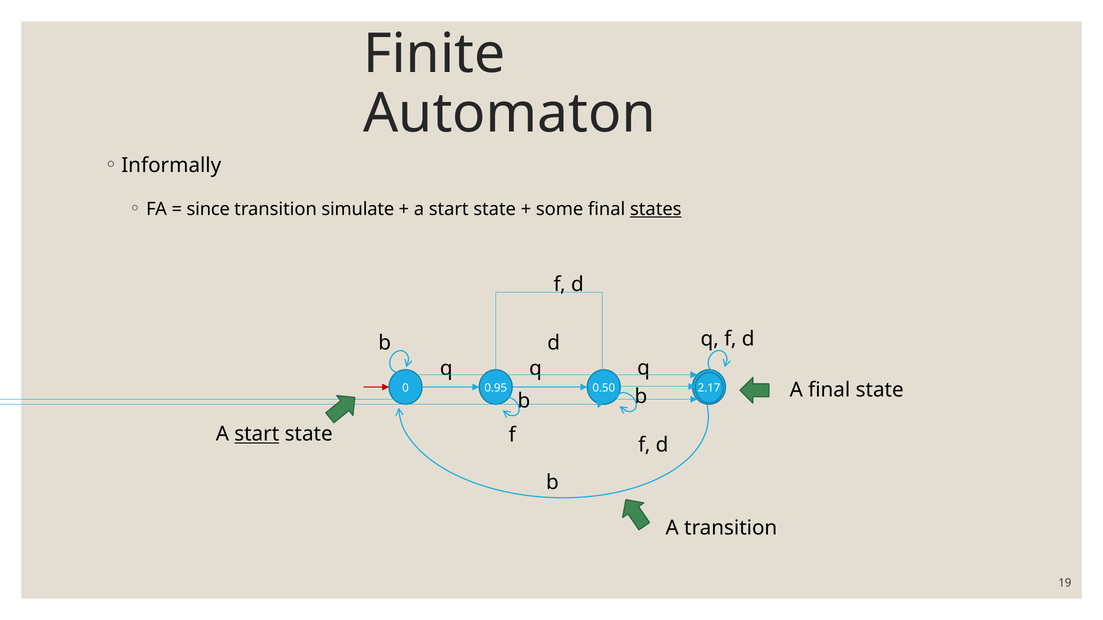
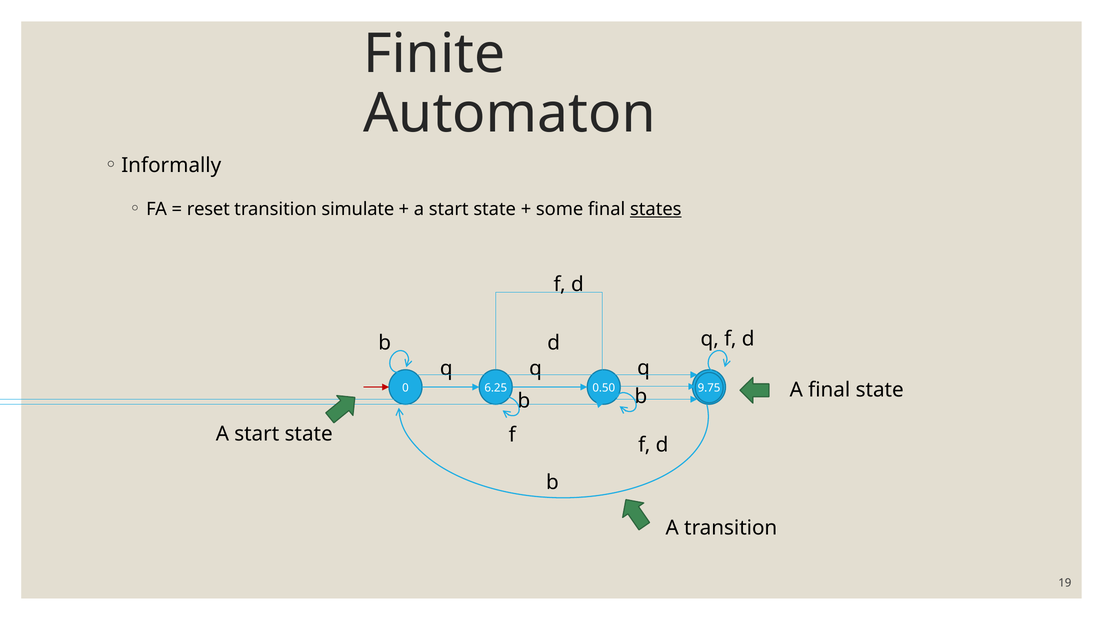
since: since -> reset
0.95: 0.95 -> 6.25
2.17: 2.17 -> 9.75
start at (257, 434) underline: present -> none
